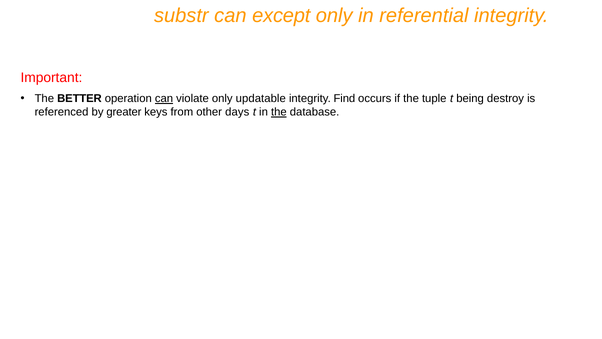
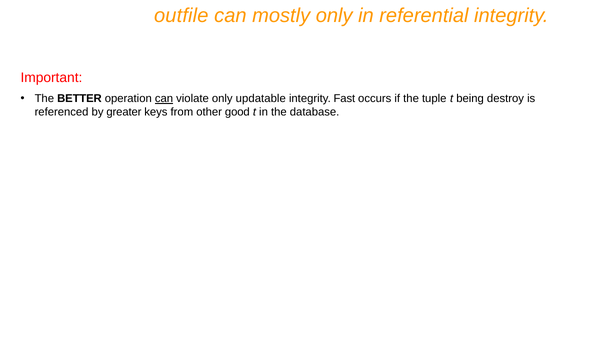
substr: substr -> outfile
except: except -> mostly
Find: Find -> Fast
days: days -> good
the at (279, 112) underline: present -> none
